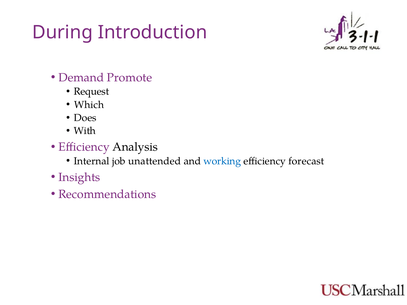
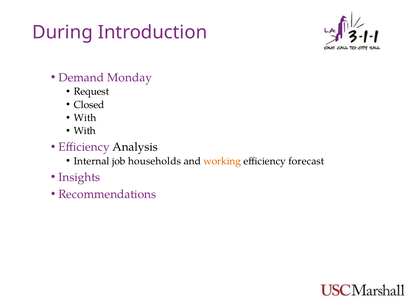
Promote: Promote -> Monday
Which: Which -> Closed
Does at (85, 118): Does -> With
unattended: unattended -> households
working colour: blue -> orange
